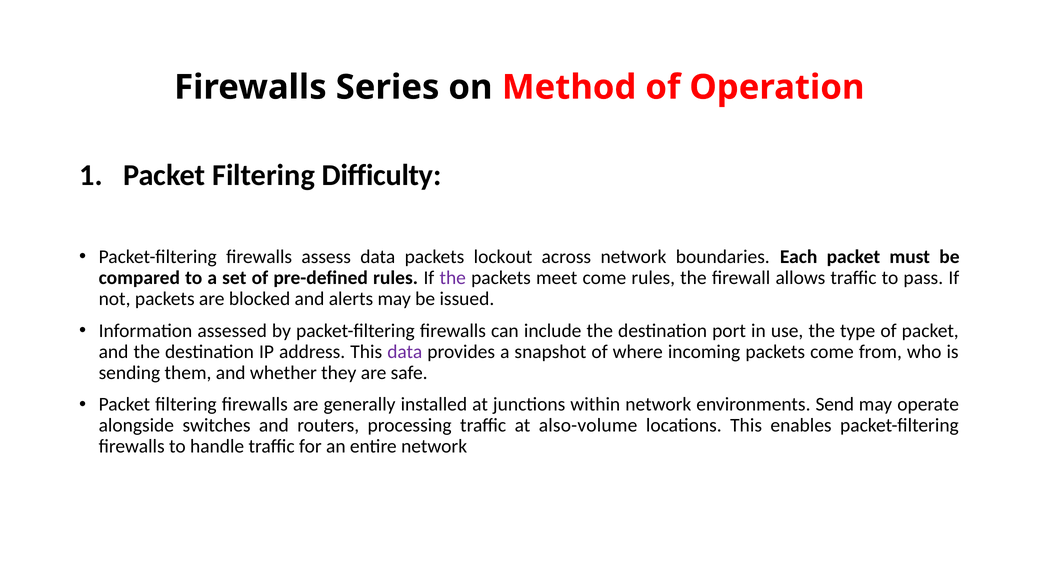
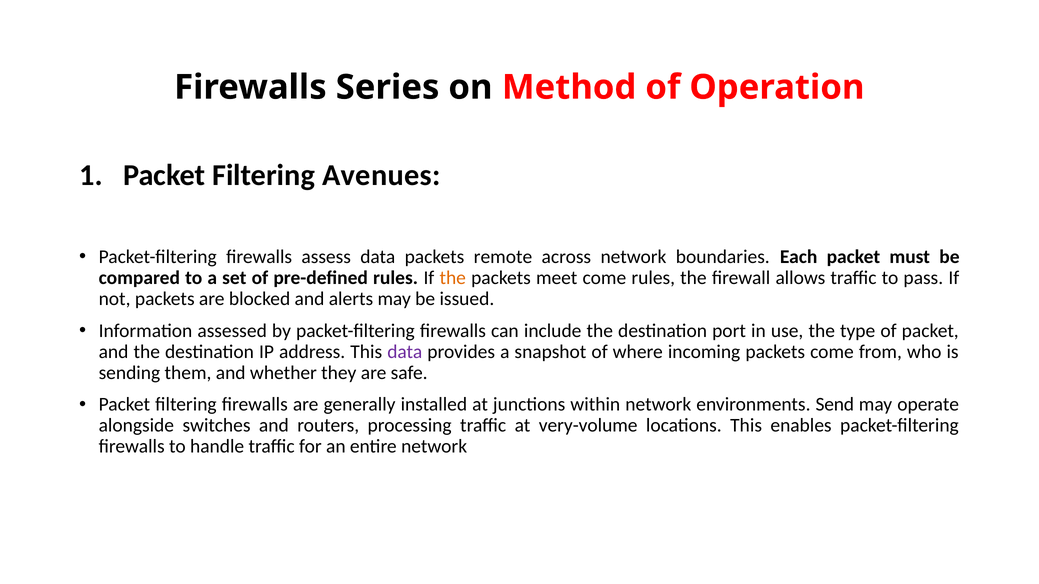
Difficulty: Difficulty -> Avenues
lockout: lockout -> remote
the at (453, 278) colour: purple -> orange
also-volume: also-volume -> very-volume
